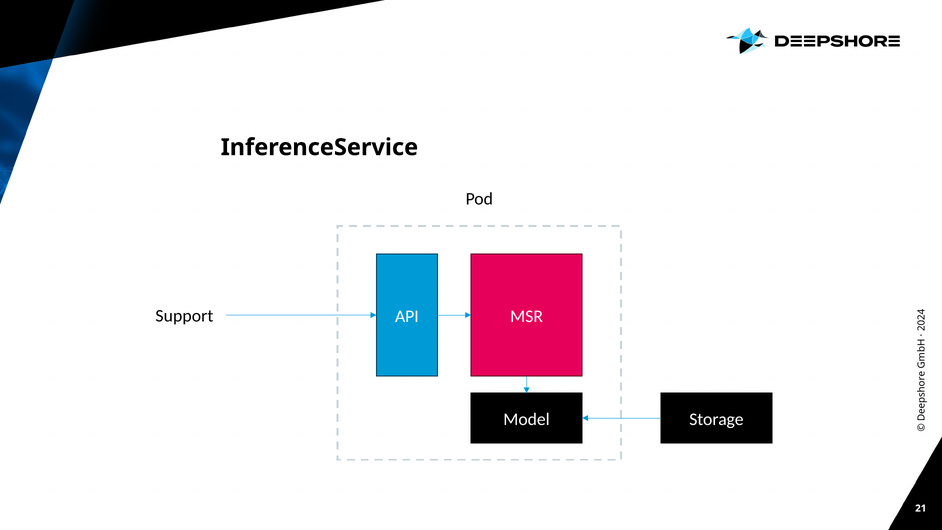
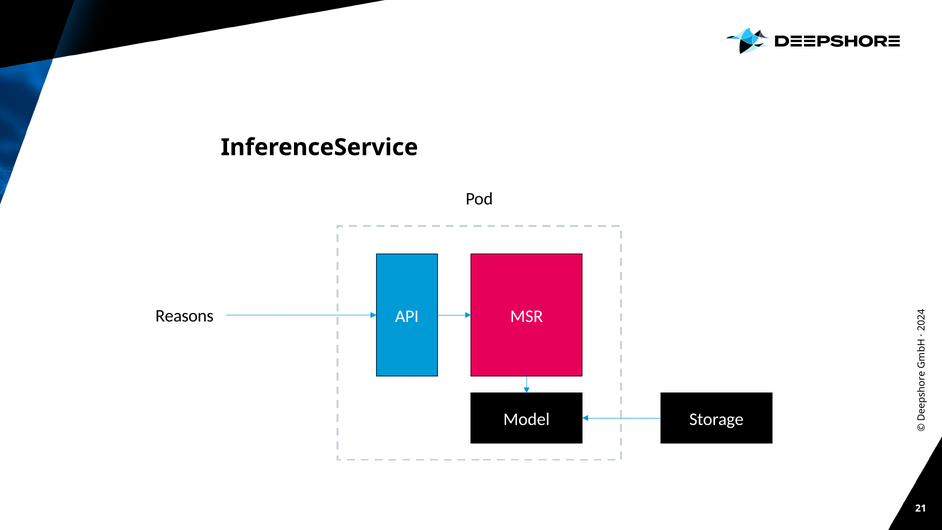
Support: Support -> Reasons
